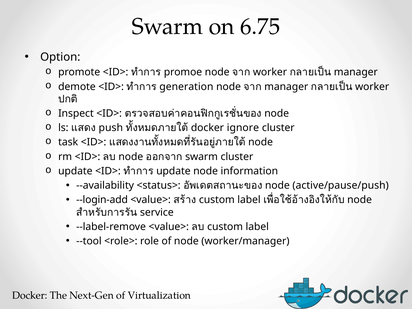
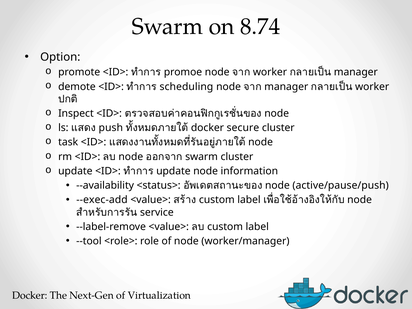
6.75: 6.75 -> 8.74
generation: generation -> scheduling
ignore: ignore -> secure
--login-add: --login-add -> --exec-add
